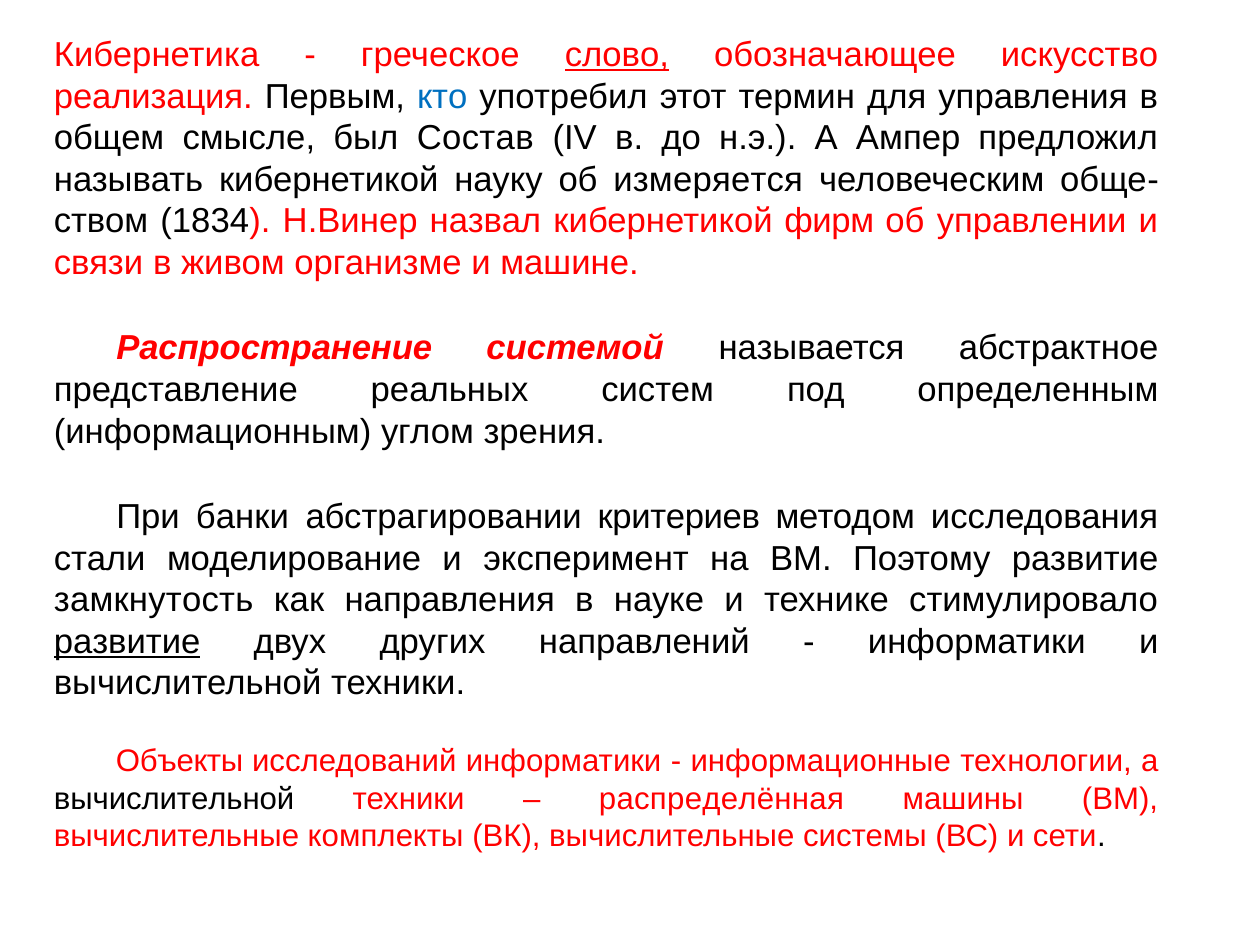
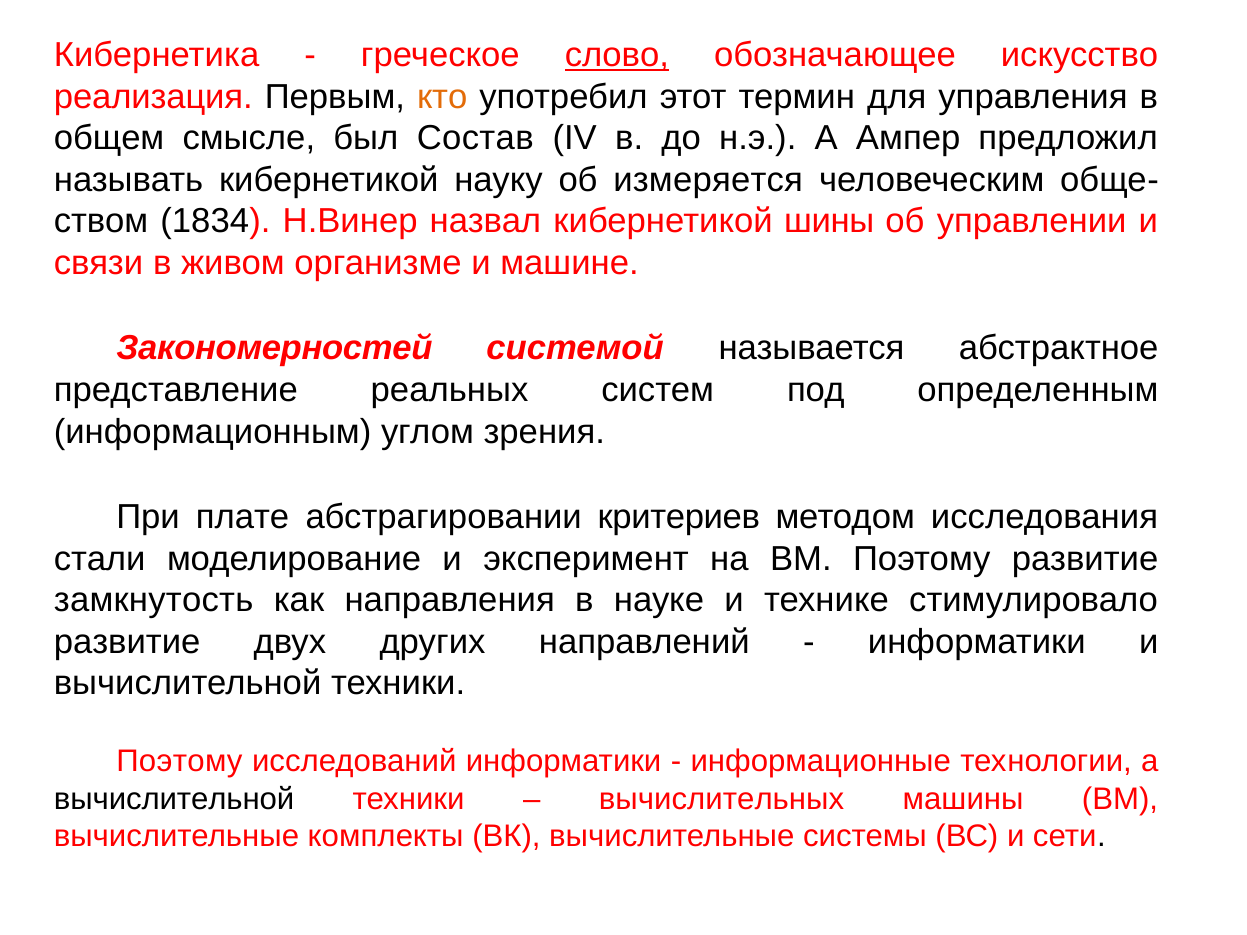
кто colour: blue -> orange
фирм: фирм -> шины
Распространение: Распространение -> Закономерностей
банки: банки -> плате
развитие at (127, 642) underline: present -> none
Объекты at (180, 762): Объекты -> Поэтому
распределённая: распределённая -> вычислительных
